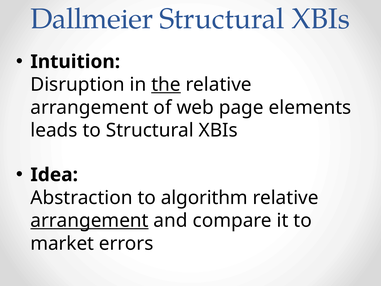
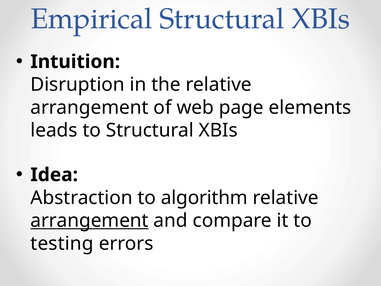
Dallmeier: Dallmeier -> Empirical
the underline: present -> none
market: market -> testing
